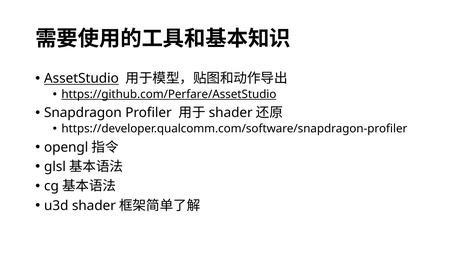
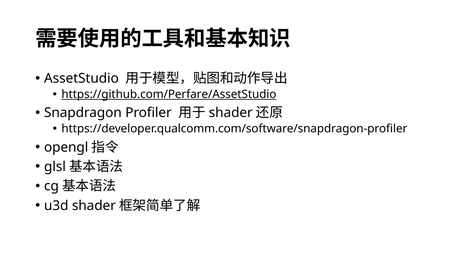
AssetStudio underline: present -> none
